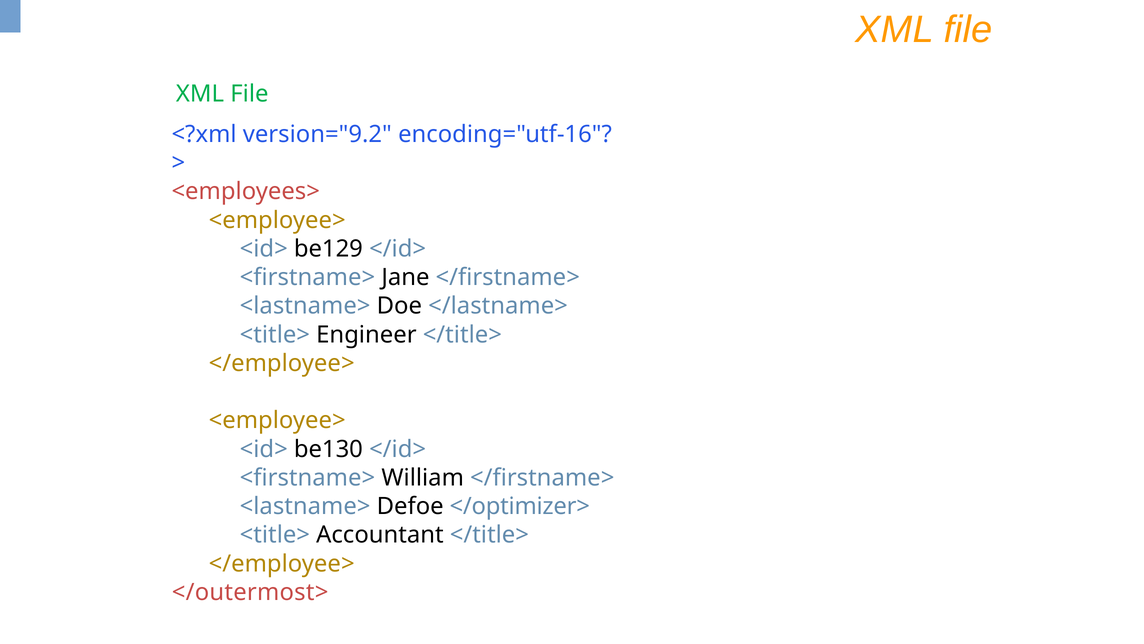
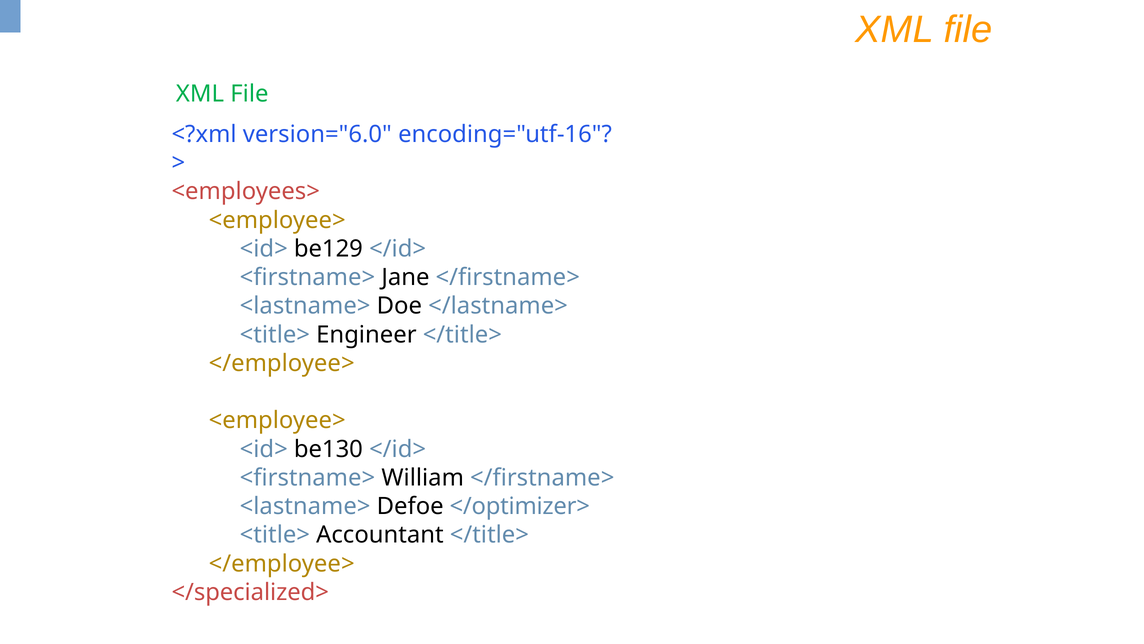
version="9.2: version="9.2 -> version="6.0
</outermost>: </outermost> -> </specialized>
